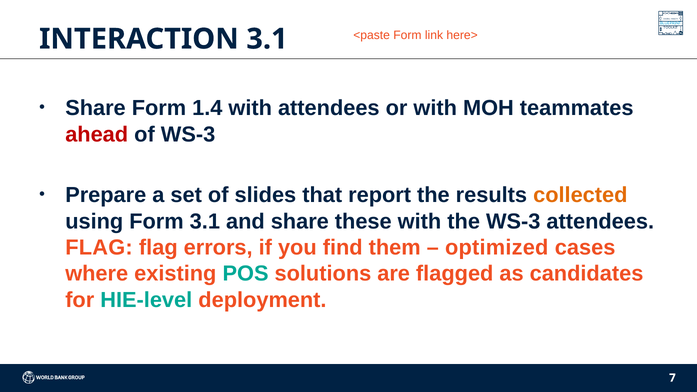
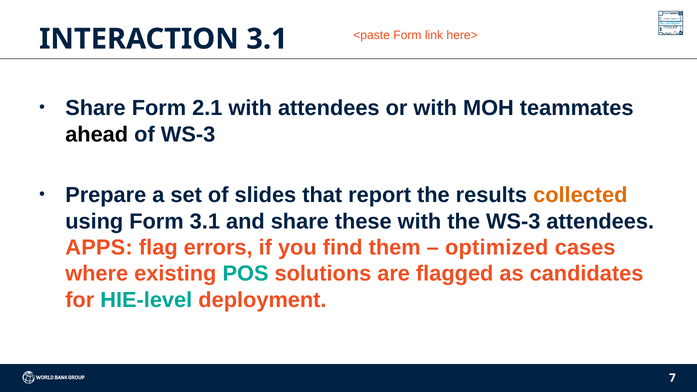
1.4: 1.4 -> 2.1
ahead colour: red -> black
FLAG at (99, 248): FLAG -> APPS
